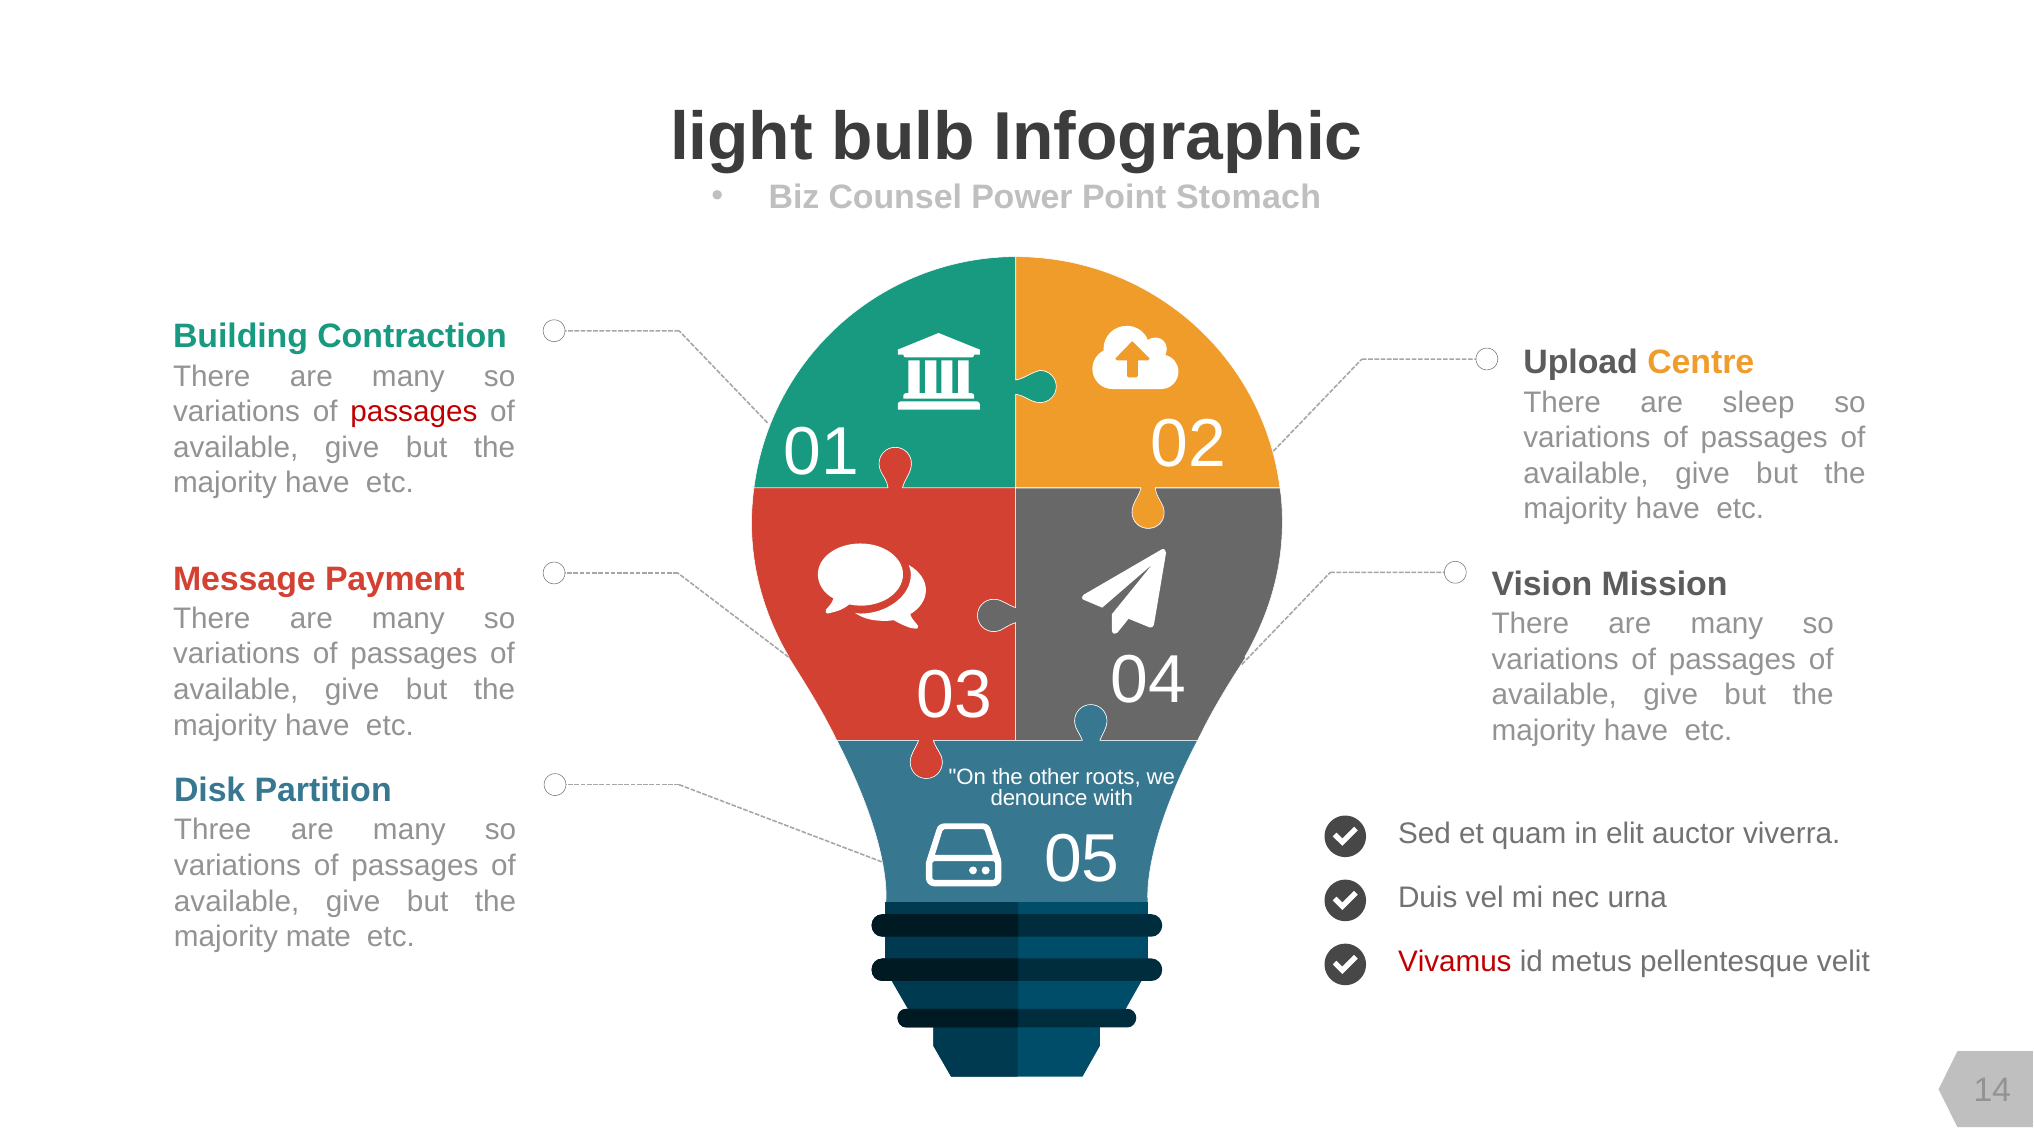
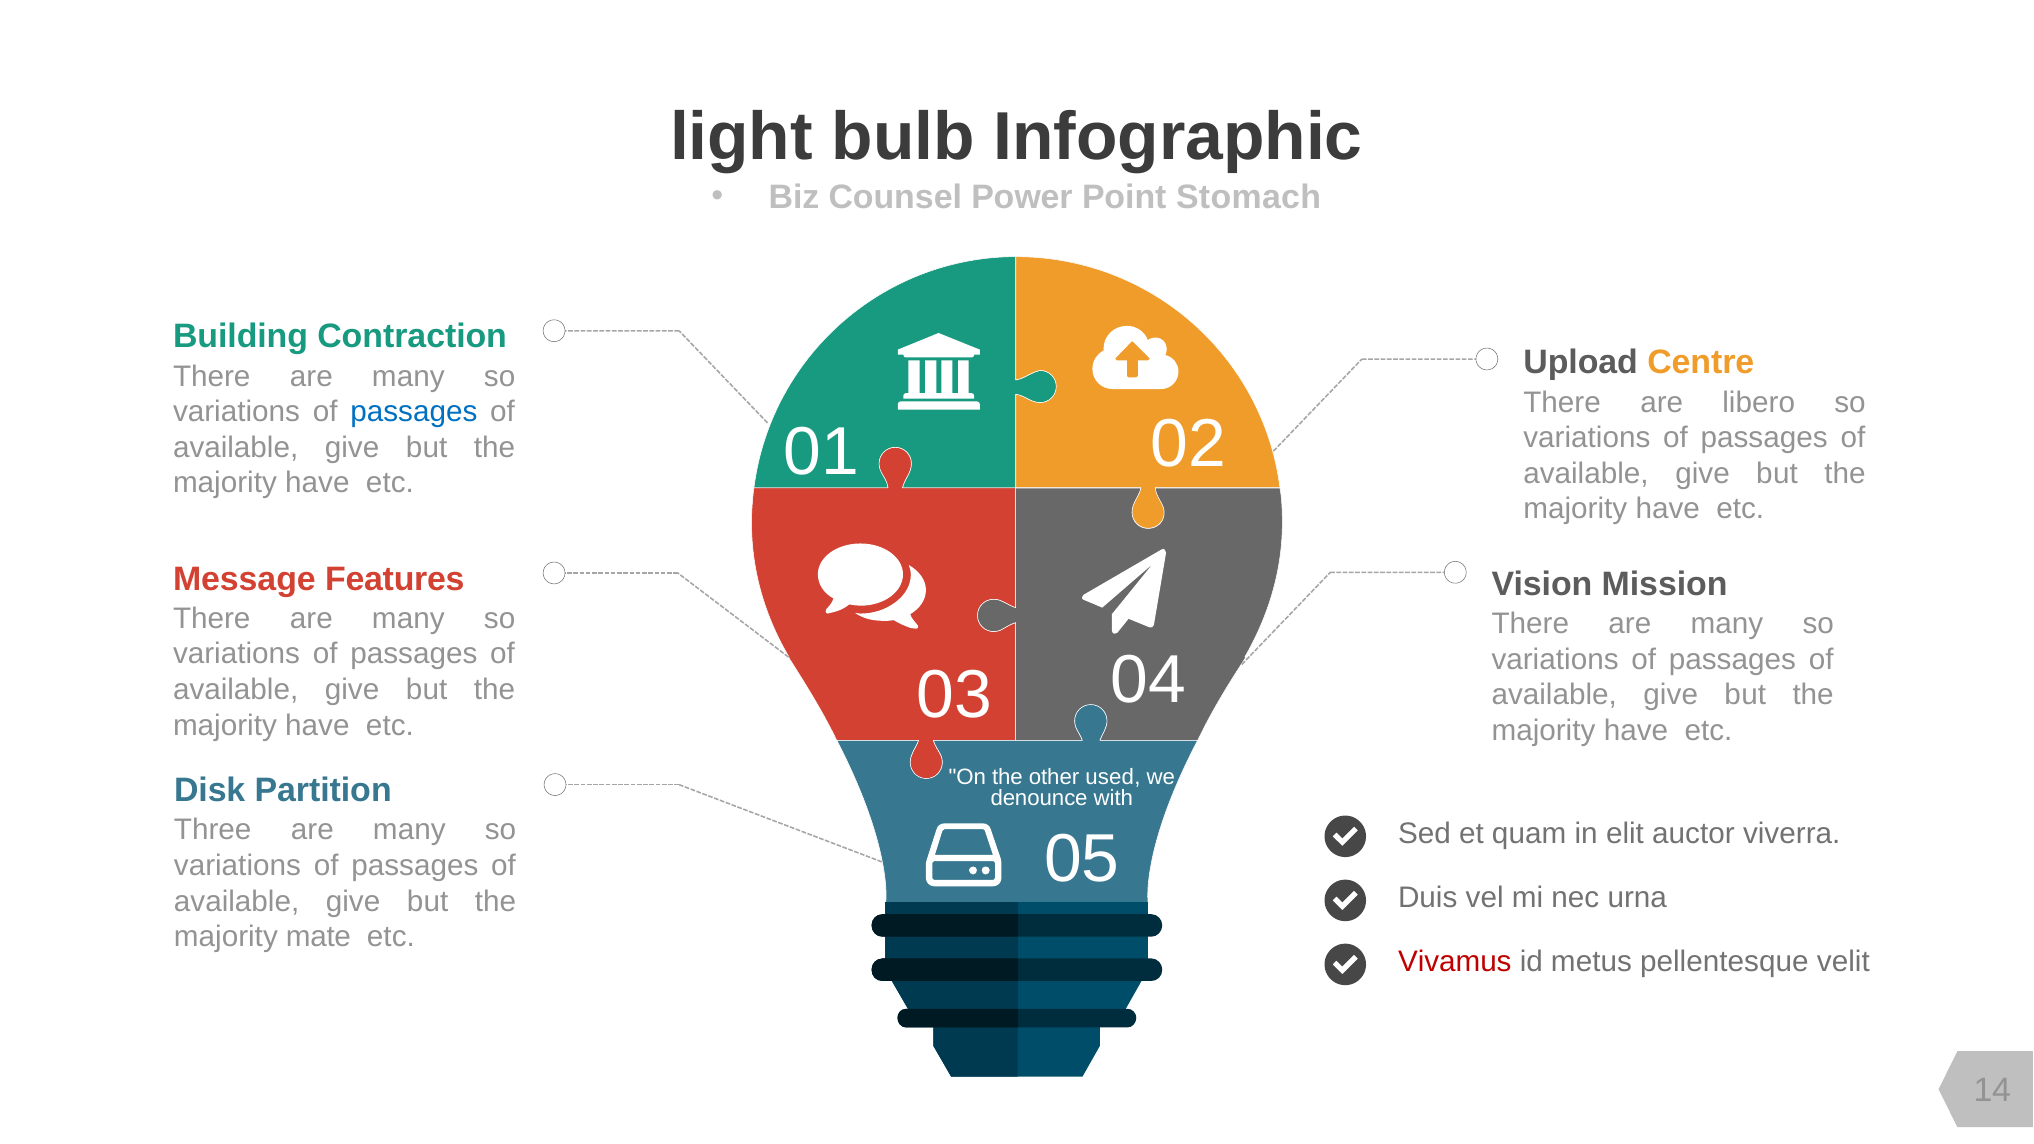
sleep: sleep -> libero
passages at (414, 412) colour: red -> blue
Payment: Payment -> Features
roots: roots -> used
